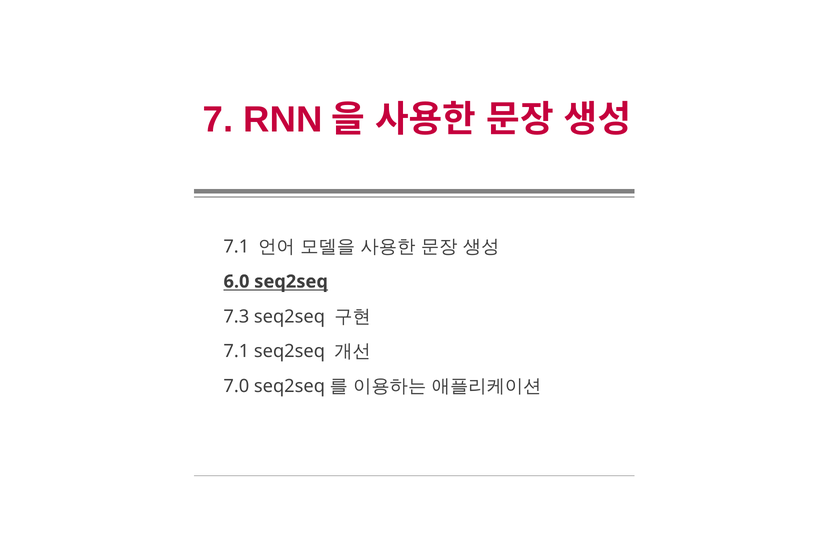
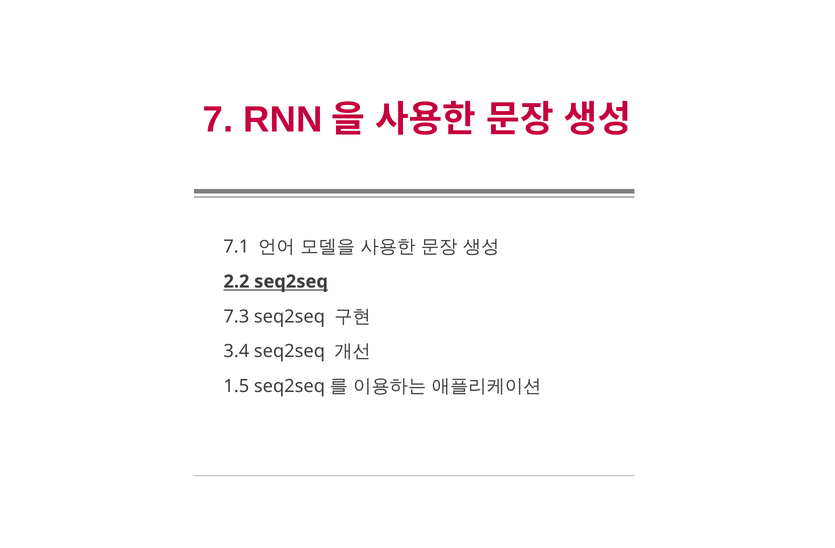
6.0: 6.0 -> 2.2
7.1 at (236, 352): 7.1 -> 3.4
7.0: 7.0 -> 1.5
